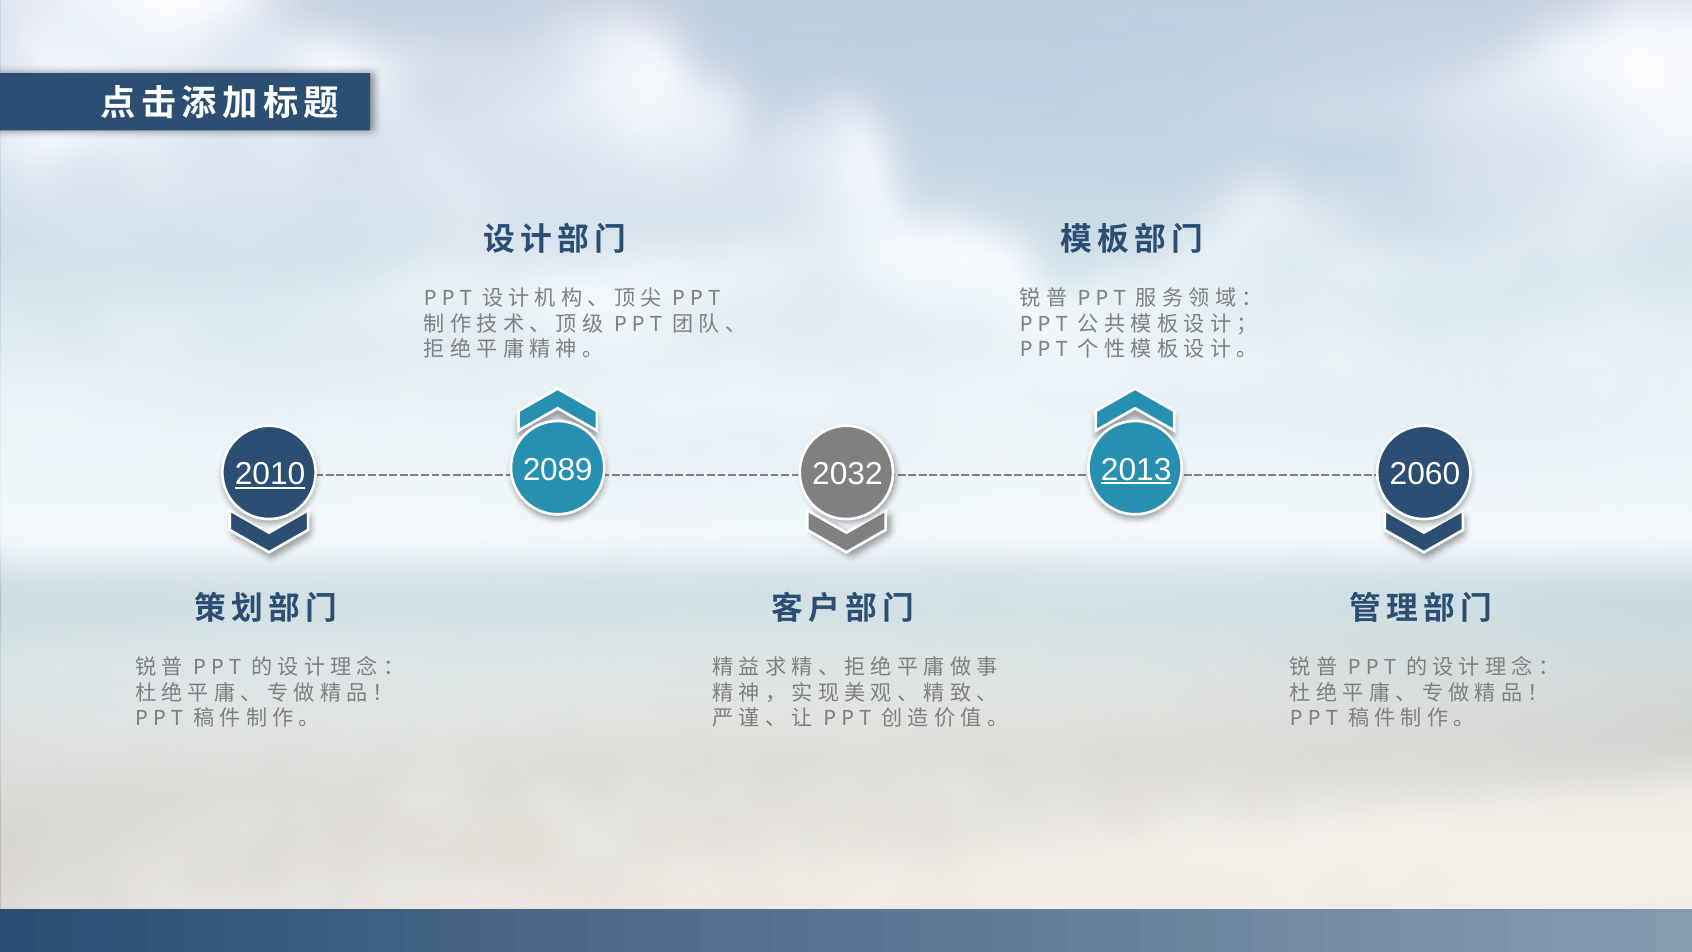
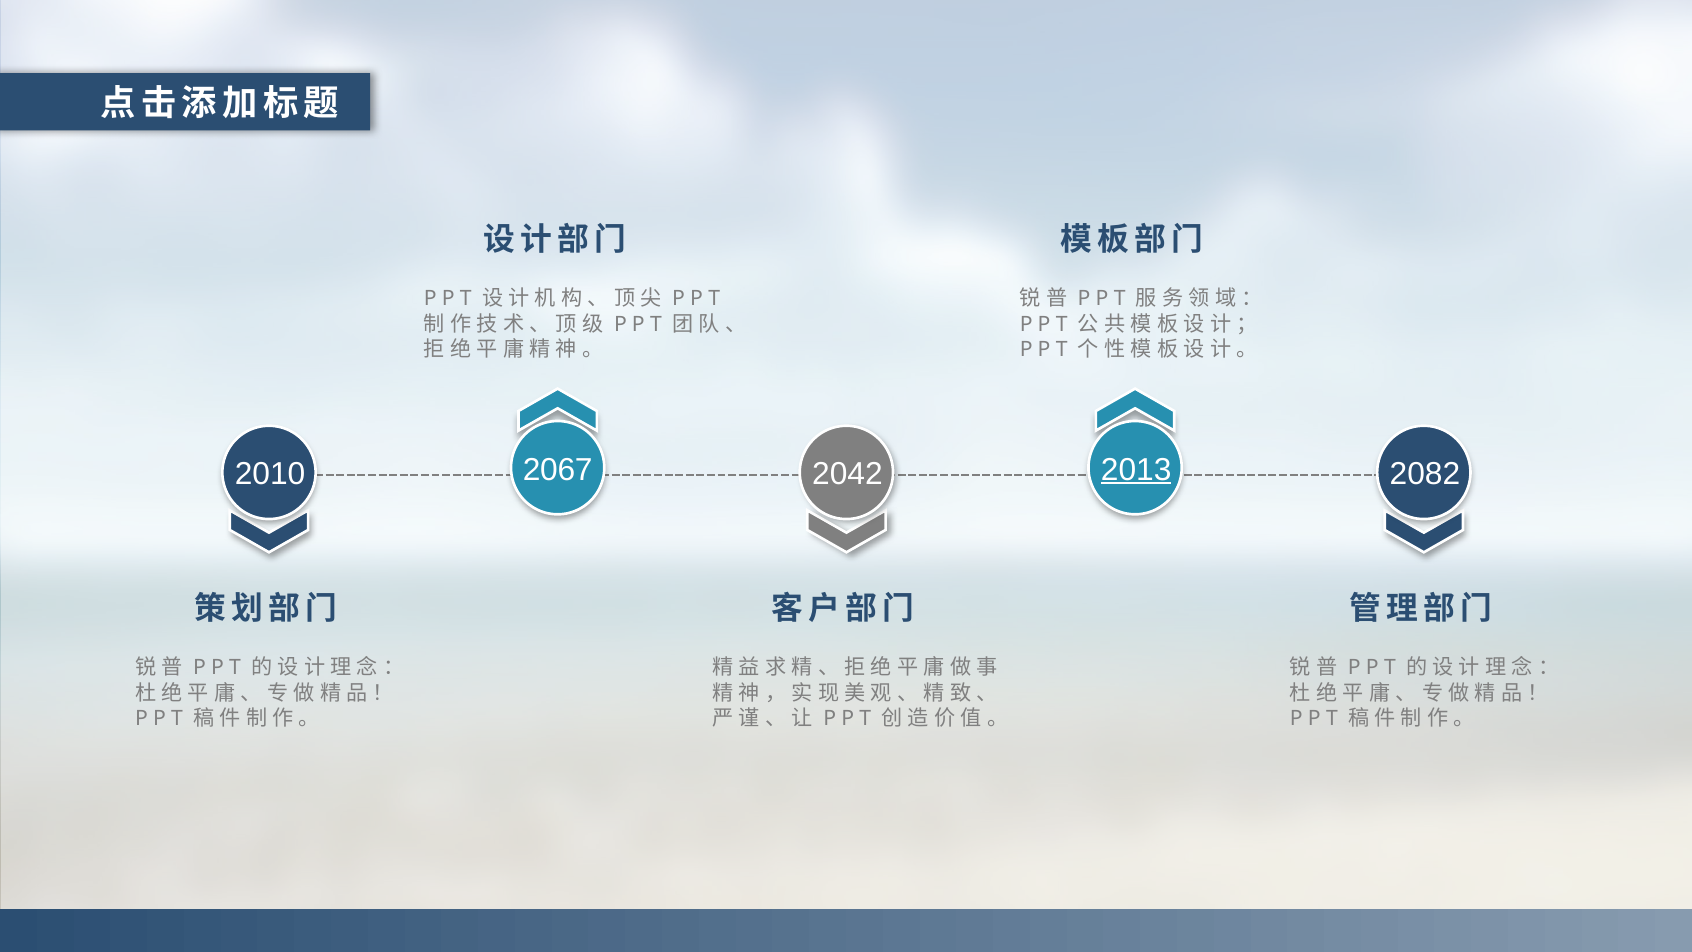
2089: 2089 -> 2067
2010 underline: present -> none
2032: 2032 -> 2042
2060: 2060 -> 2082
